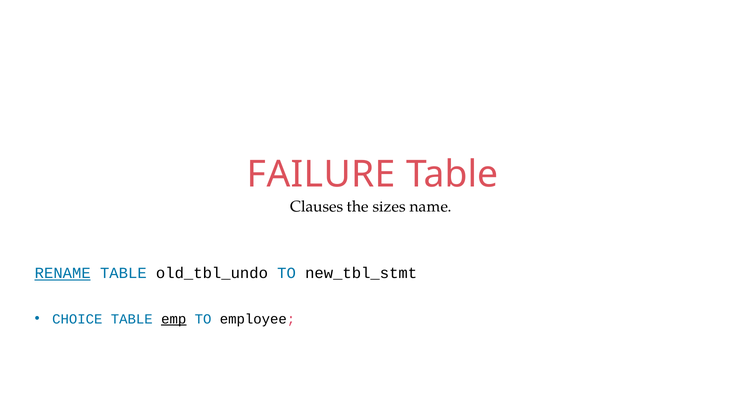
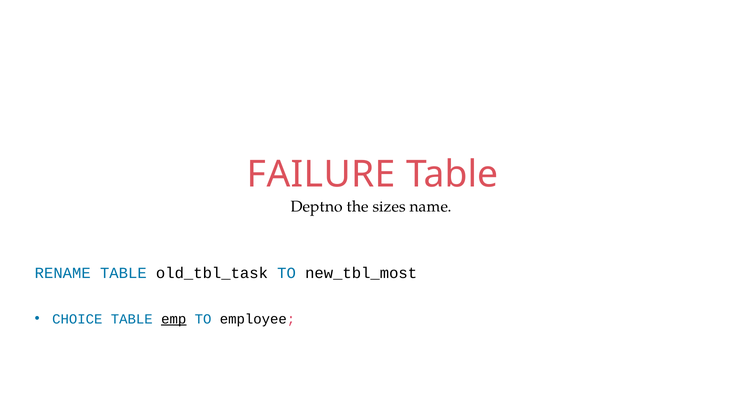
Clauses: Clauses -> Deptno
RENAME underline: present -> none
old_tbl_undo: old_tbl_undo -> old_tbl_task
new_tbl_stmt: new_tbl_stmt -> new_tbl_most
